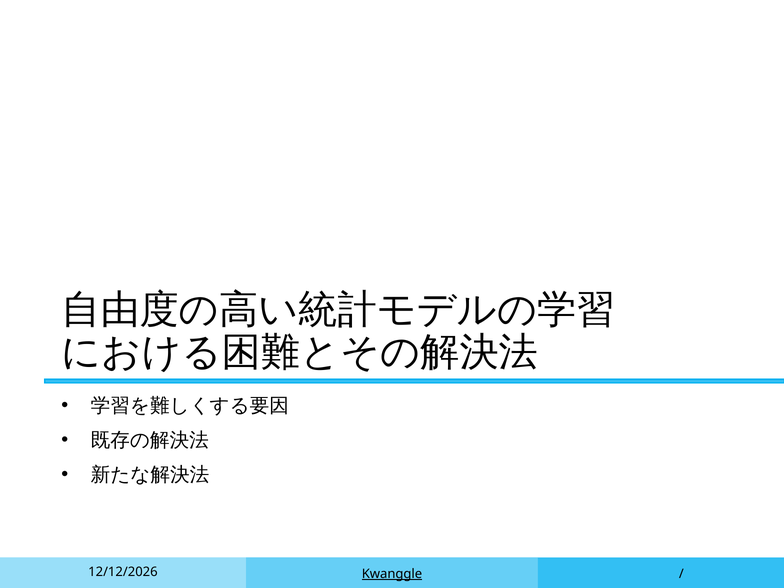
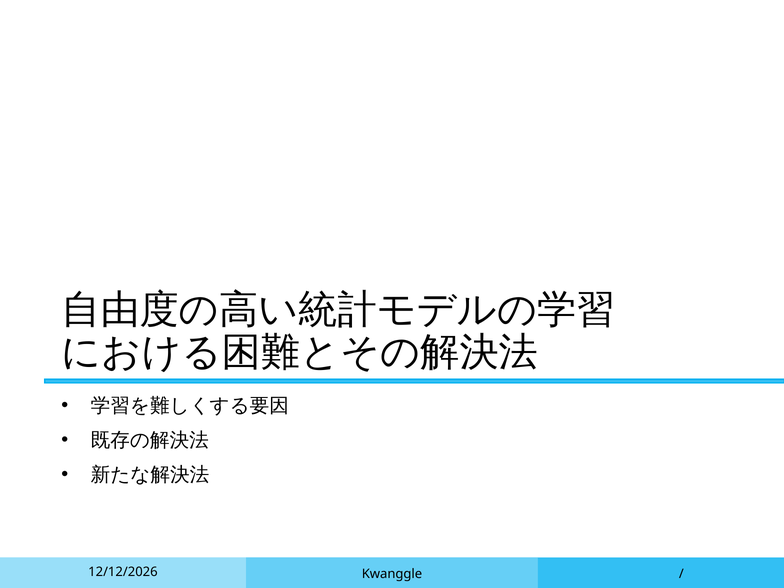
Kwanggle underline: present -> none
